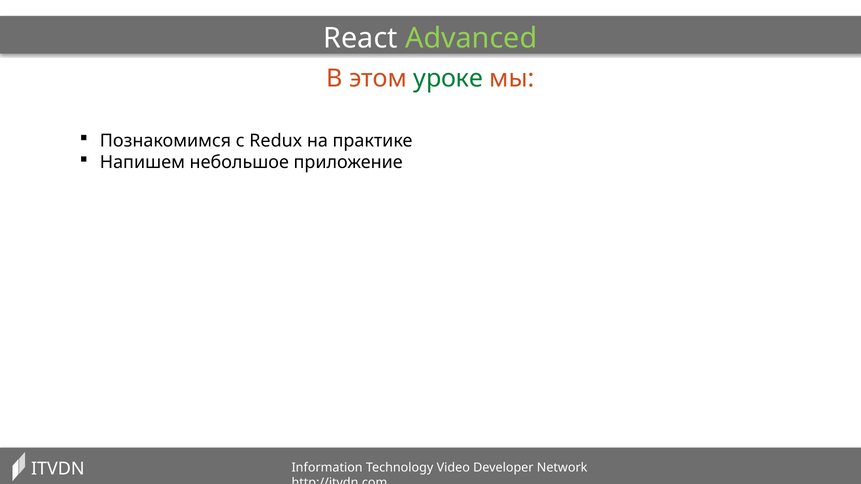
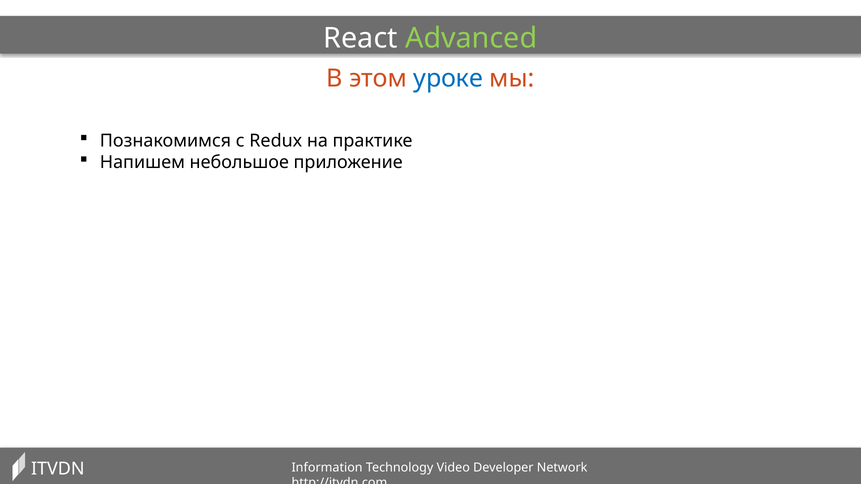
уроке colour: green -> blue
